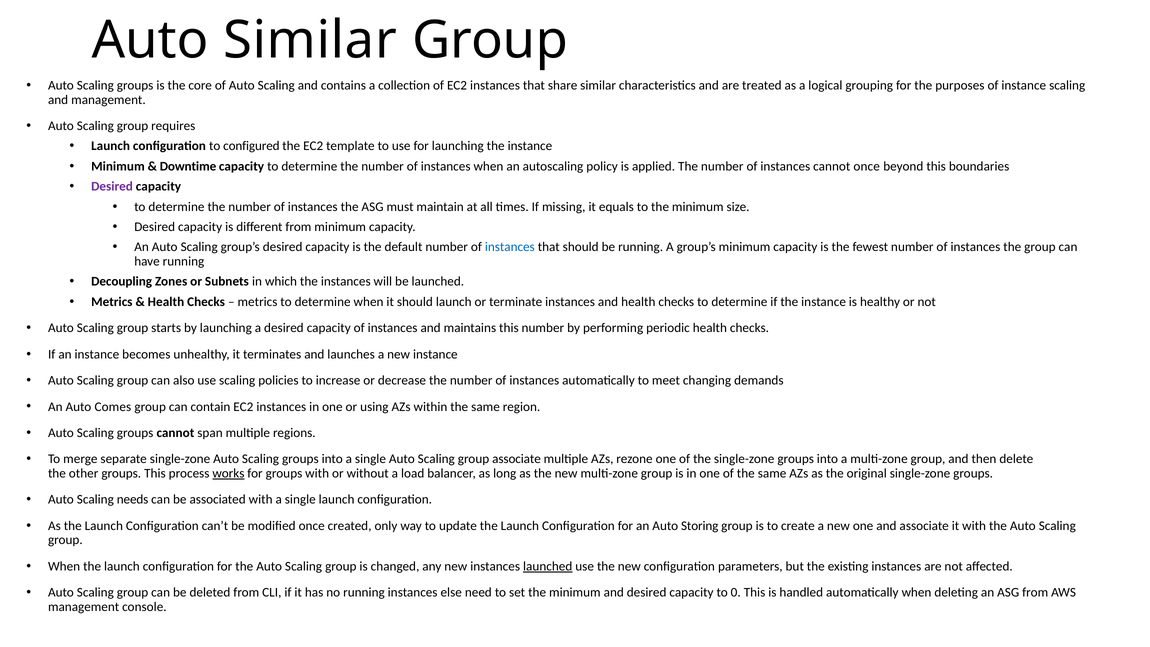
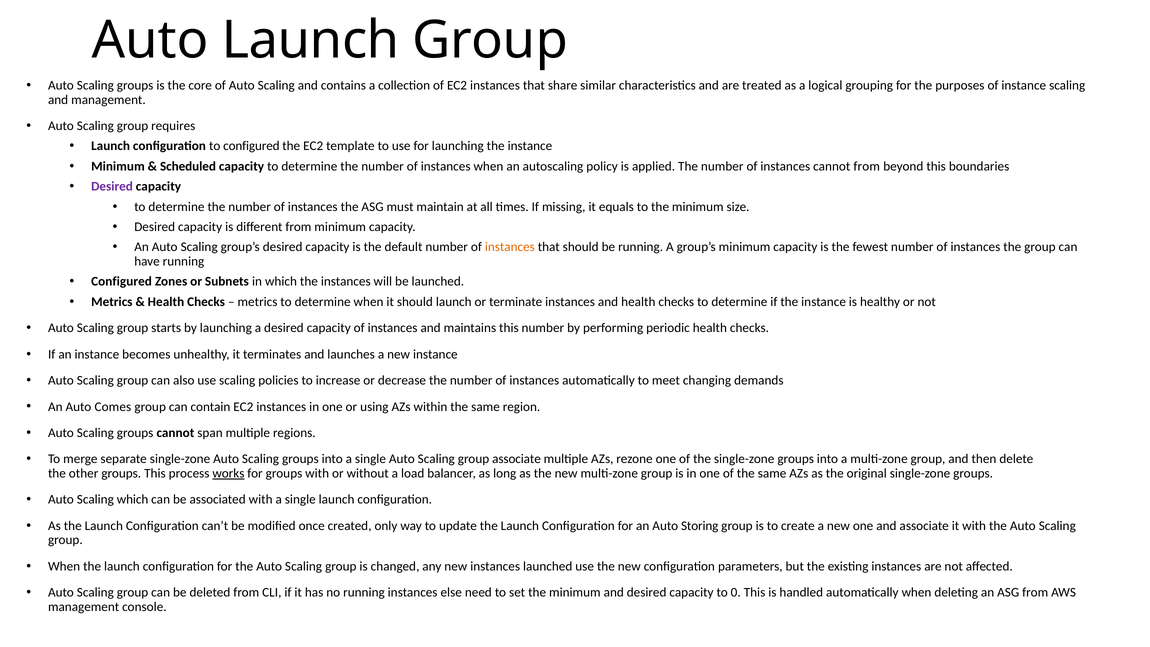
Auto Similar: Similar -> Launch
Downtime: Downtime -> Scheduled
cannot once: once -> from
instances at (510, 247) colour: blue -> orange
Decoupling at (122, 282): Decoupling -> Configured
Scaling needs: needs -> which
launched at (548, 566) underline: present -> none
